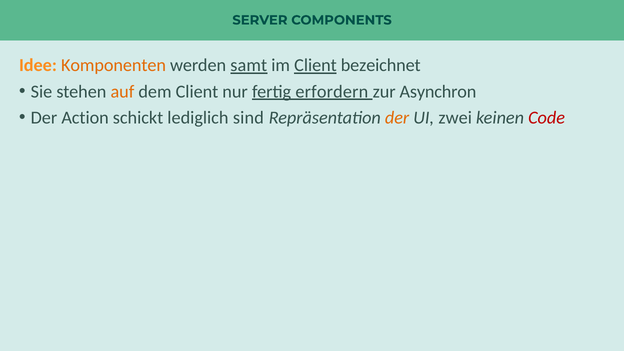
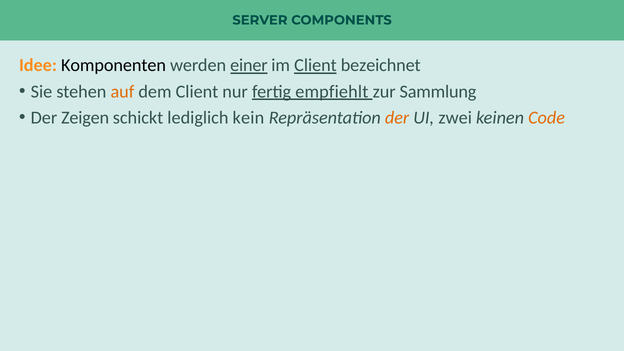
Komponenten colour: orange -> black
samt: samt -> einer
erfordern: erfordern -> empfiehlt
Asynchron: Asynchron -> Sammlung
Action: Action -> Zeigen
sind: sind -> kein
Code colour: red -> orange
